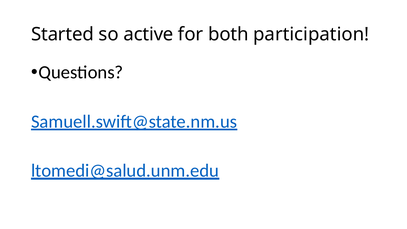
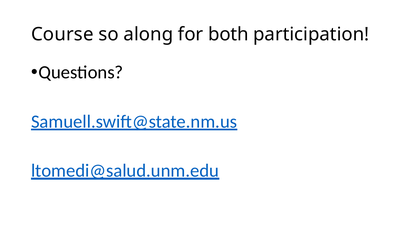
Started: Started -> Course
active: active -> along
